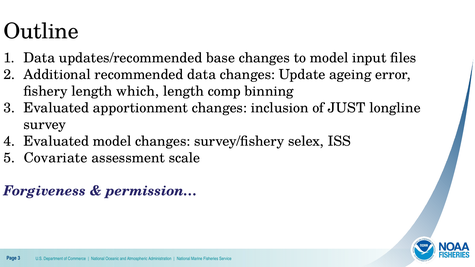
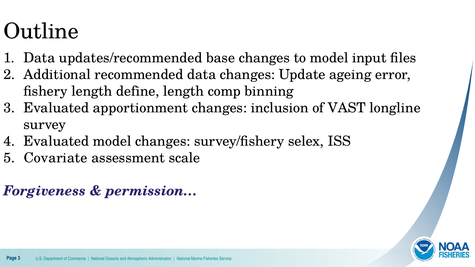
which: which -> define
JUST: JUST -> VAST
